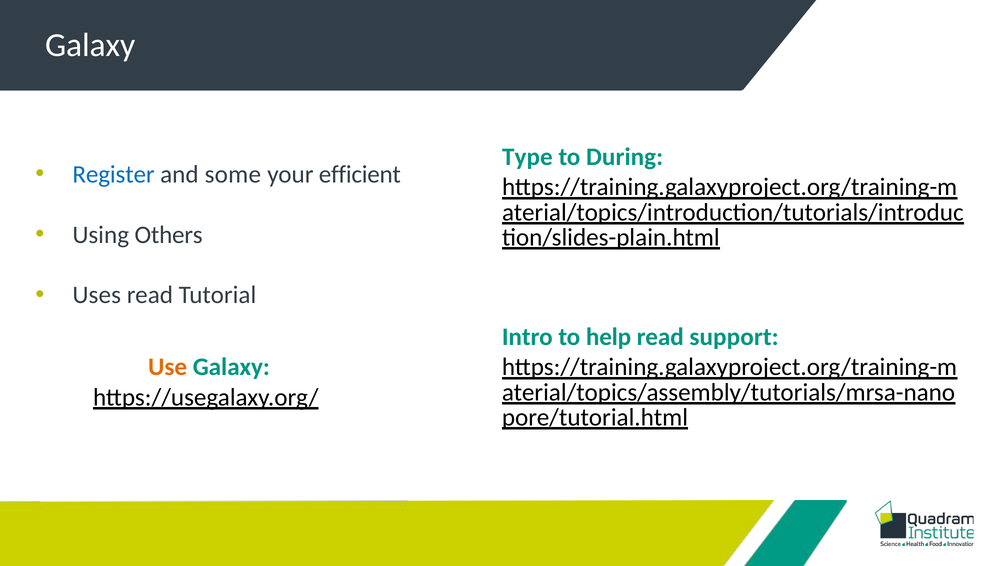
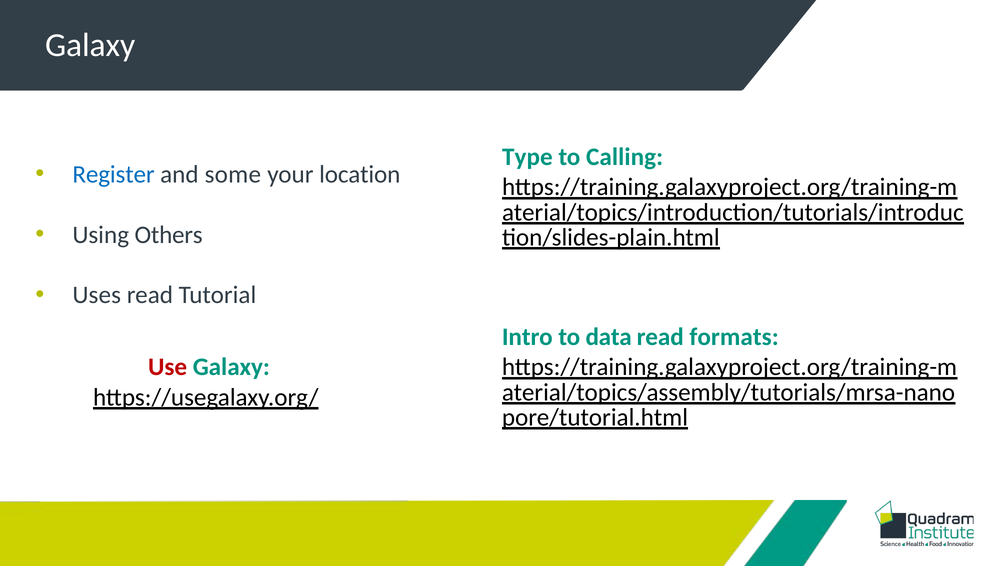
During: During -> Calling
efficient: efficient -> location
help: help -> data
support: support -> formats
Use colour: orange -> red
